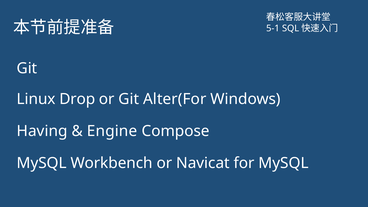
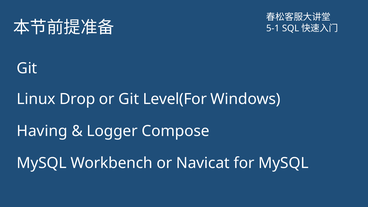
Alter(For: Alter(For -> Level(For
Engine: Engine -> Logger
